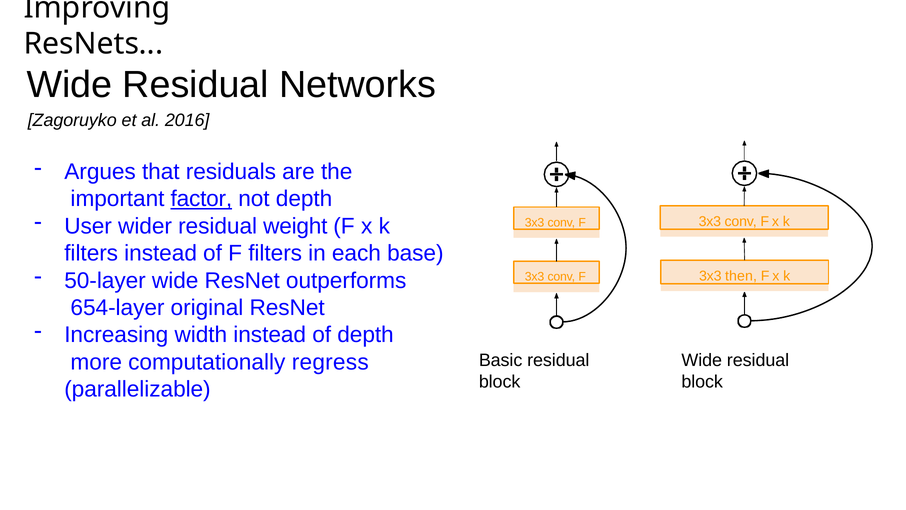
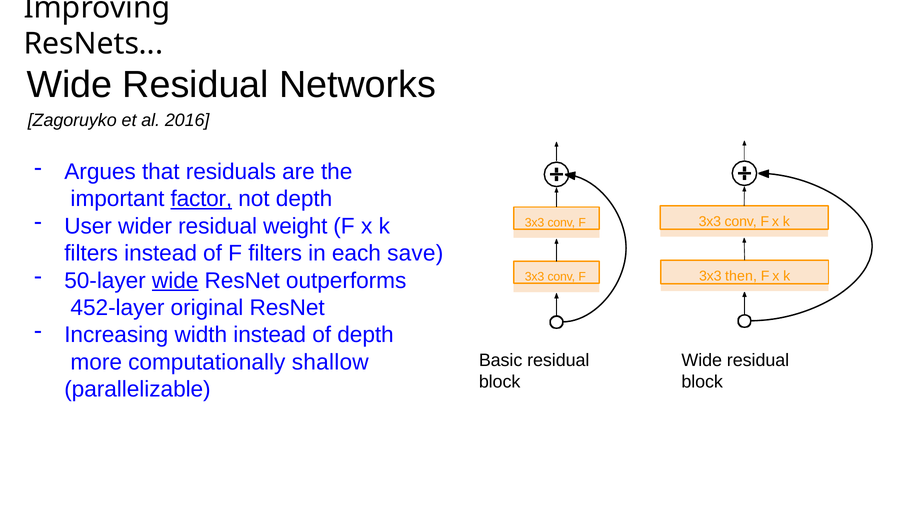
base: base -> save
wide at (175, 280) underline: none -> present
654-layer: 654-layer -> 452-layer
regress: regress -> shallow
